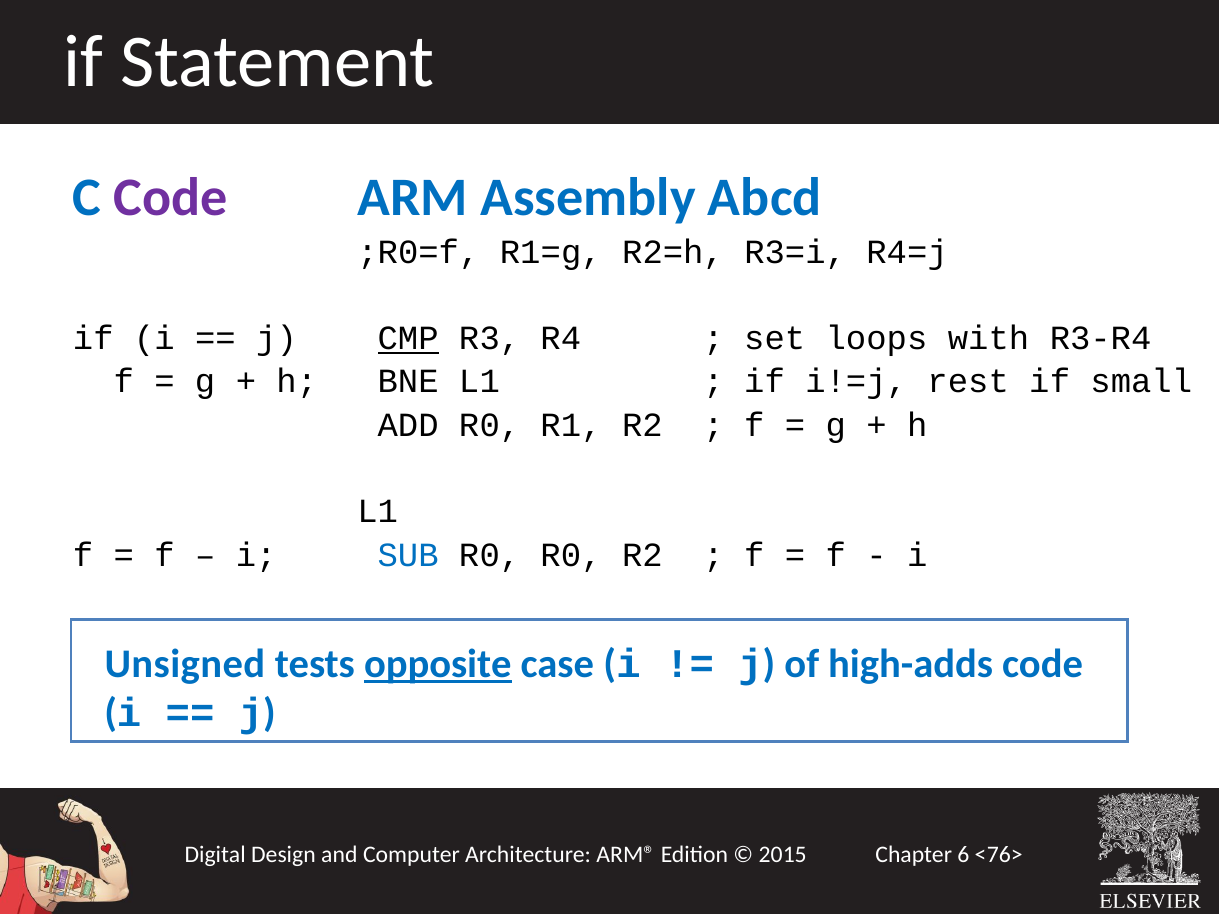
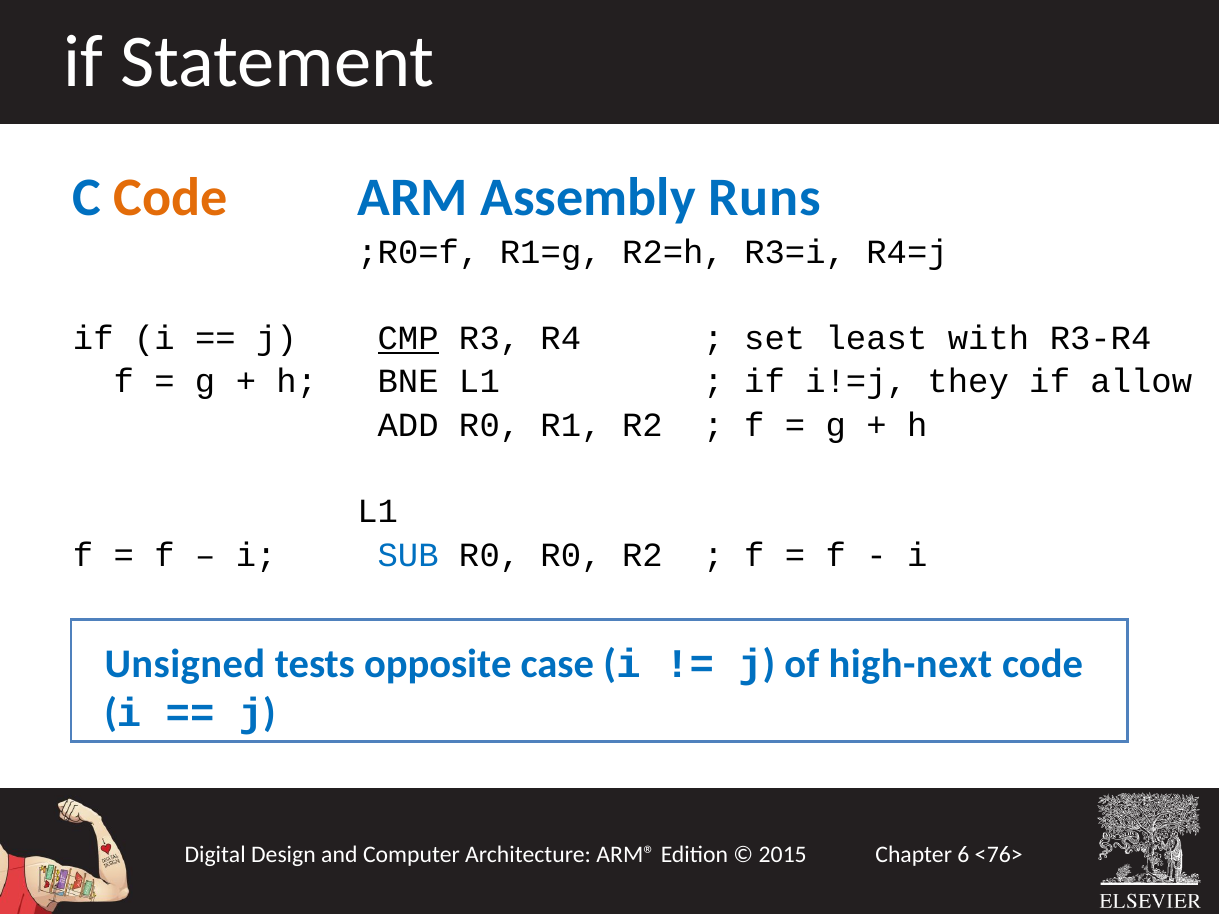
Code at (171, 197) colour: purple -> orange
Abcd: Abcd -> Runs
loops: loops -> least
rest: rest -> they
small: small -> allow
opposite underline: present -> none
high-adds: high-adds -> high-next
